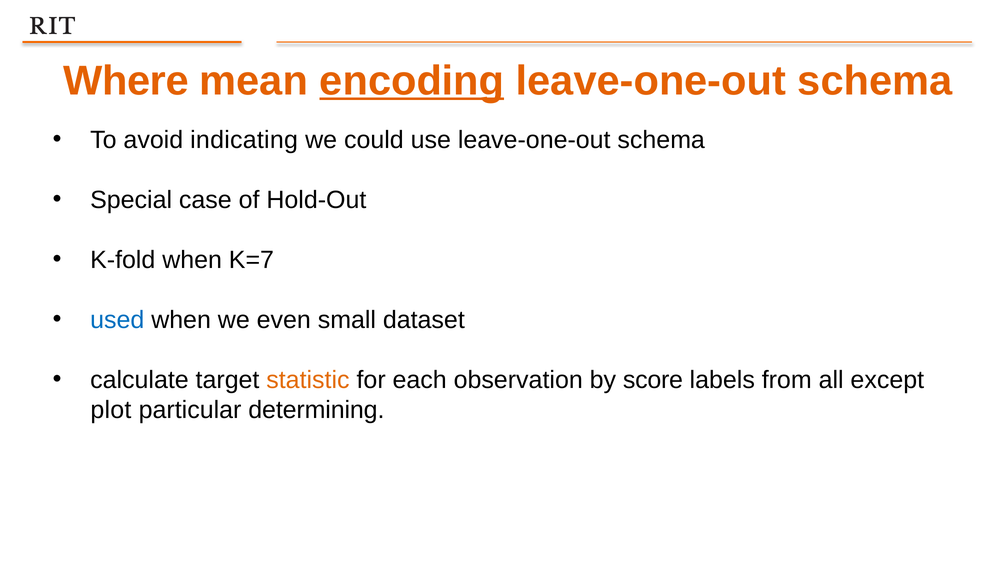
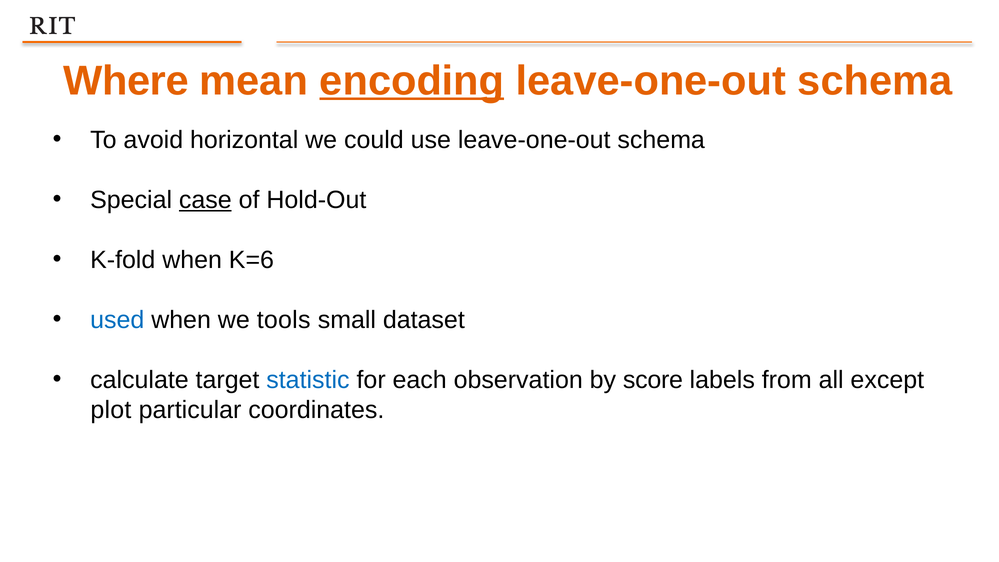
indicating: indicating -> horizontal
case underline: none -> present
K=7: K=7 -> K=6
even: even -> tools
statistic colour: orange -> blue
determining: determining -> coordinates
